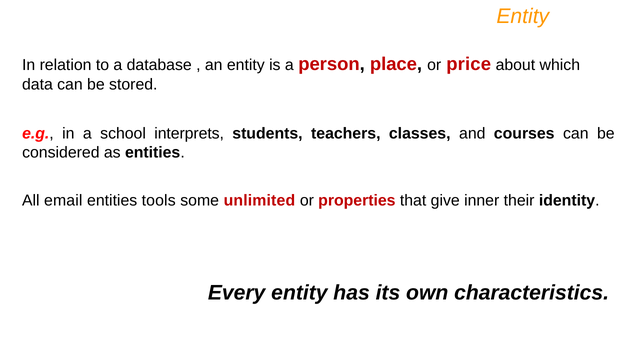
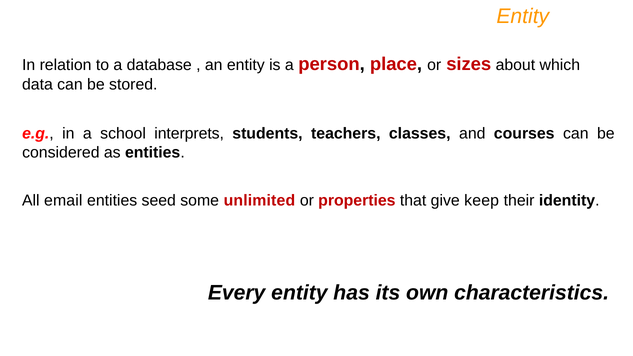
price: price -> sizes
tools: tools -> seed
inner: inner -> keep
